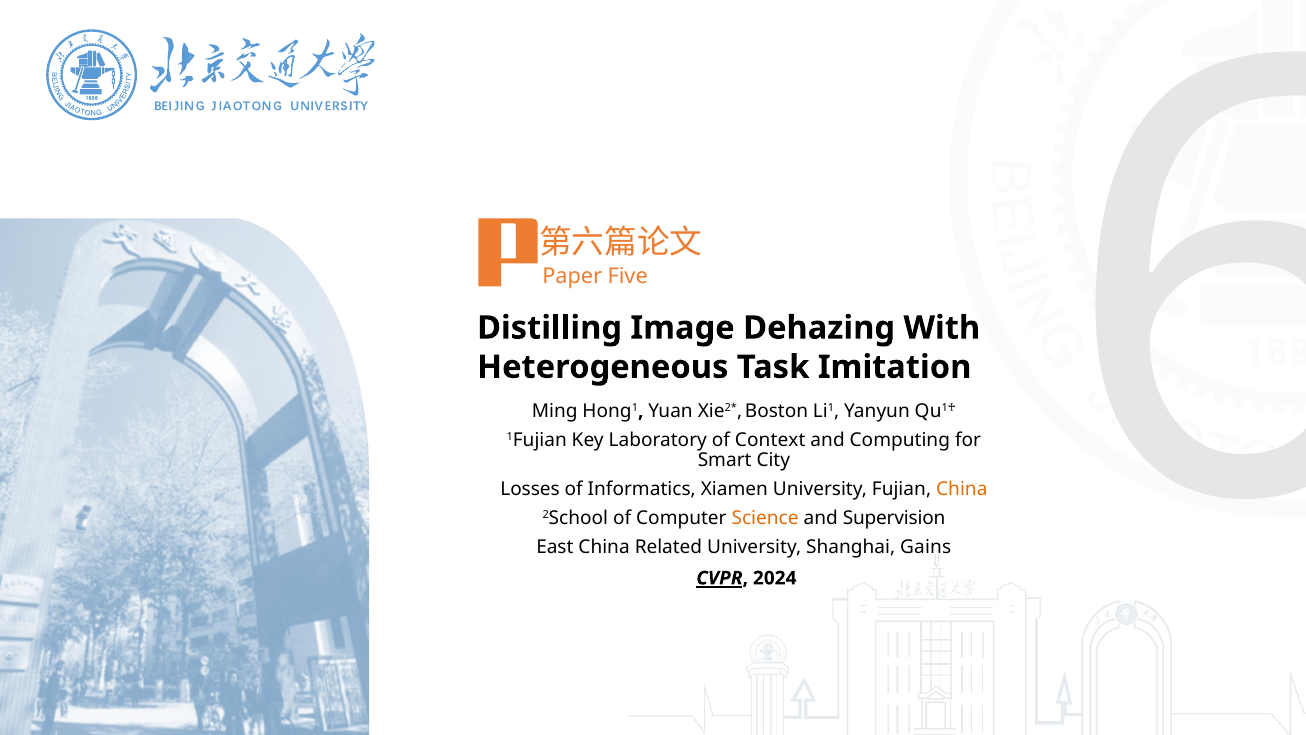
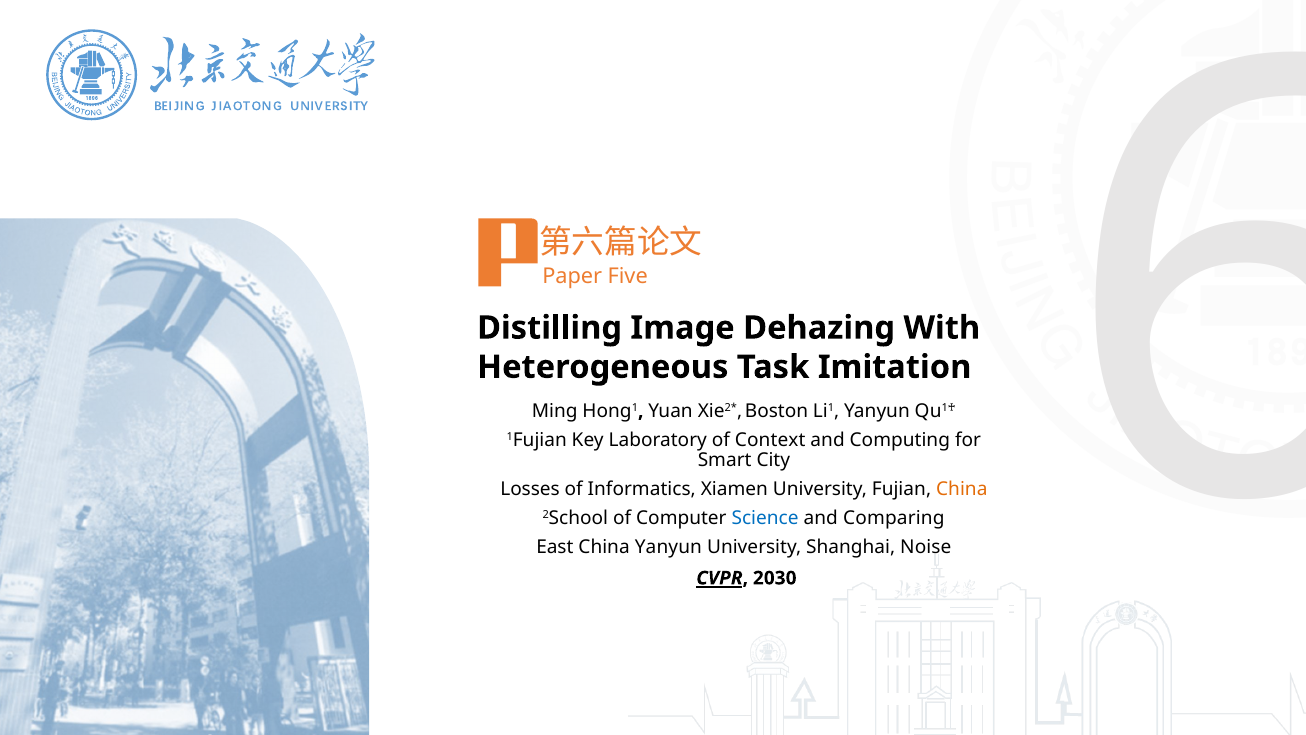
Science colour: orange -> blue
Supervision: Supervision -> Comparing
China Related: Related -> Yanyun
Gains: Gains -> Noise
2024: 2024 -> 2030
